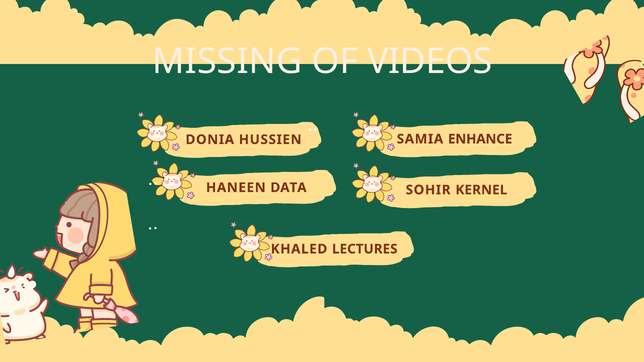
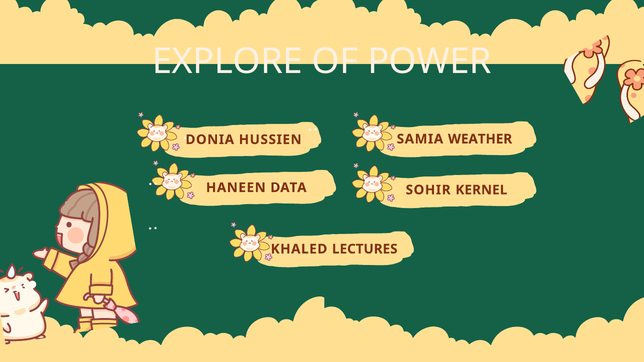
MISSING: MISSING -> EXPLORE
VIDEOS: VIDEOS -> POWER
ENHANCE: ENHANCE -> WEATHER
